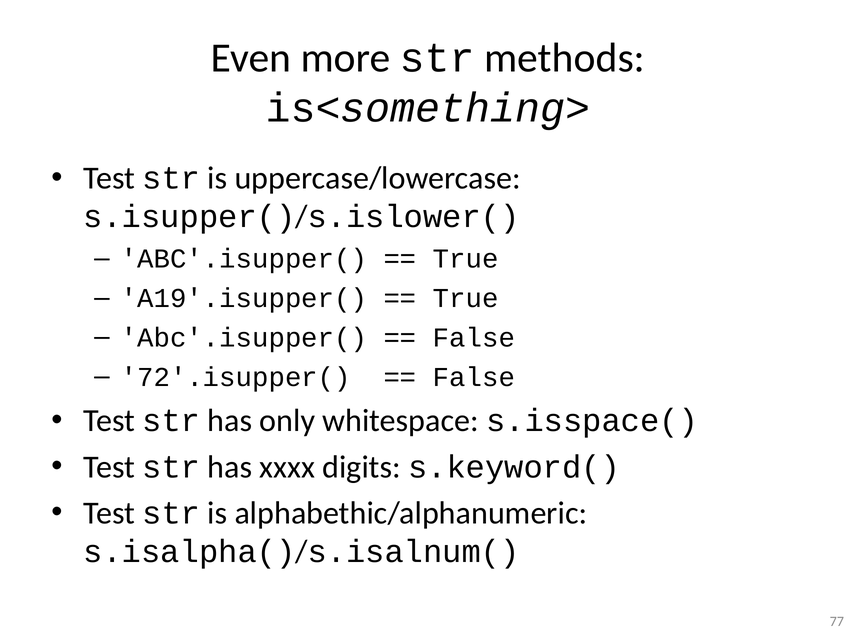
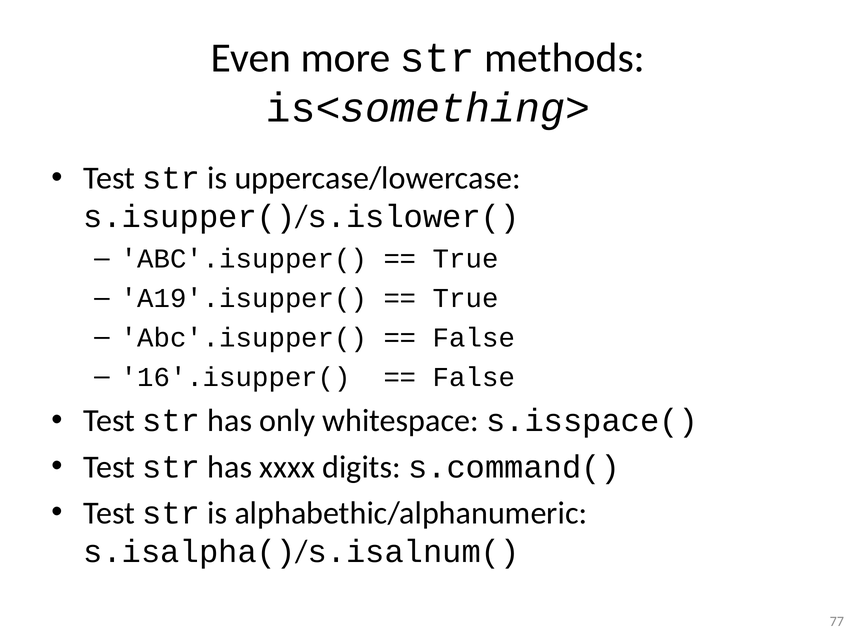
72'.isupper(: 72'.isupper( -> 16'.isupper(
s.keyword(: s.keyword( -> s.command(
